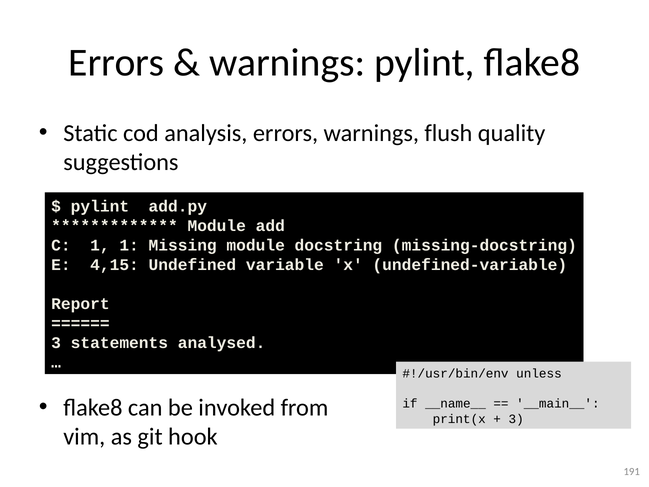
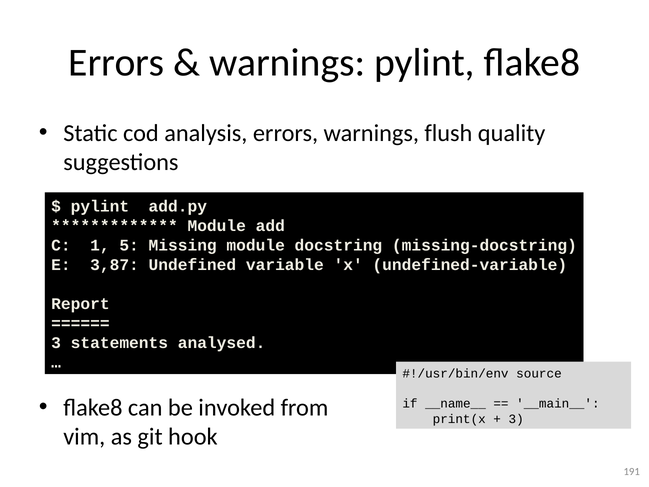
1 1: 1 -> 5
4,15: 4,15 -> 3,87
unless: unless -> source
